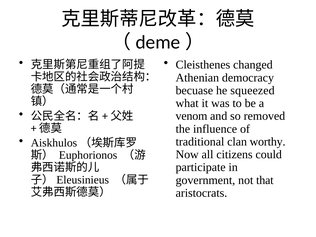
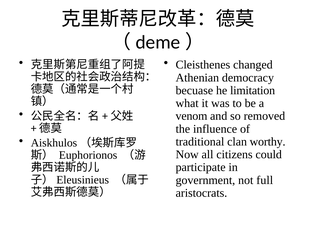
squeezed: squeezed -> limitation
that: that -> full
